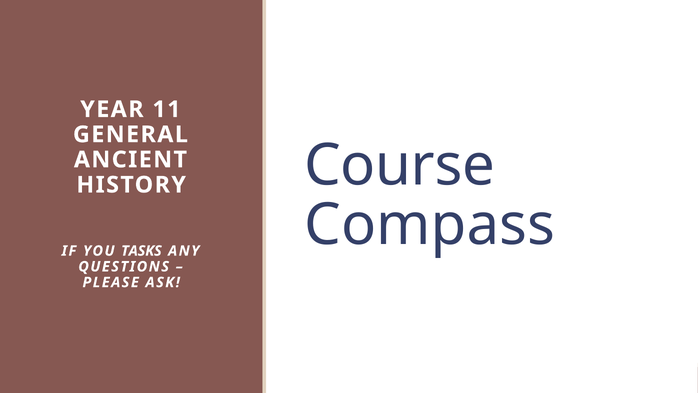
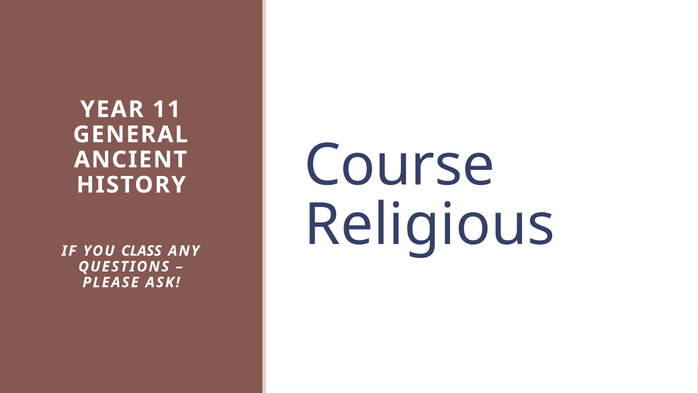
Compass: Compass -> Religious
TASKS: TASKS -> CLASS
